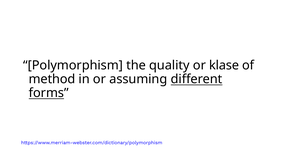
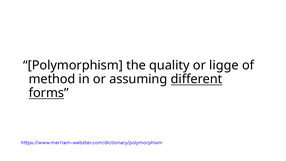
klase: klase -> ligge
